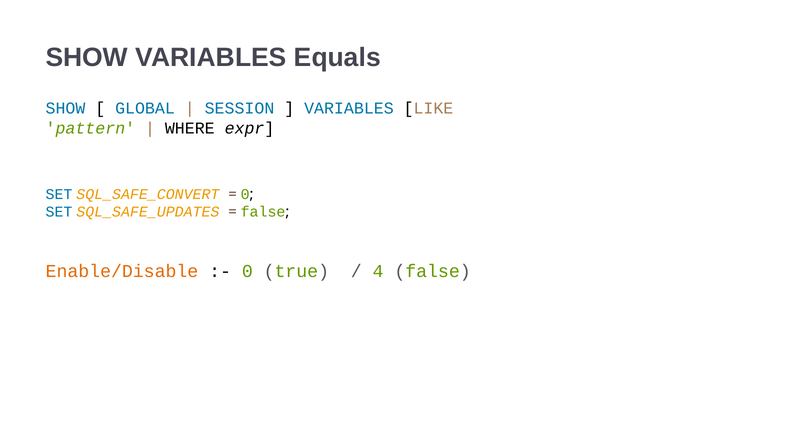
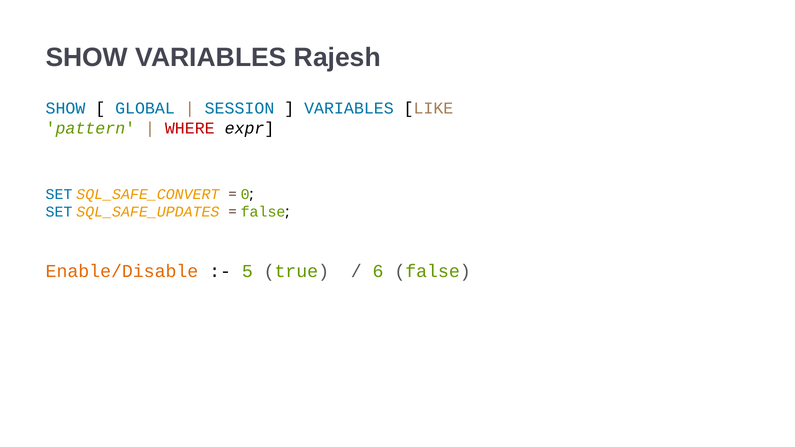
Equals: Equals -> Rajesh
WHERE colour: black -> red
0 at (247, 271): 0 -> 5
4: 4 -> 6
